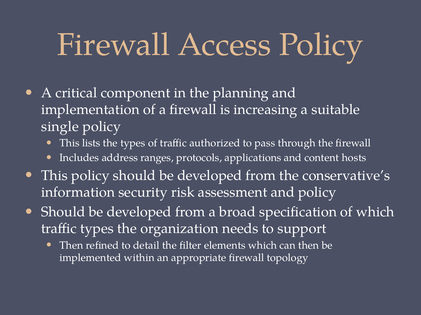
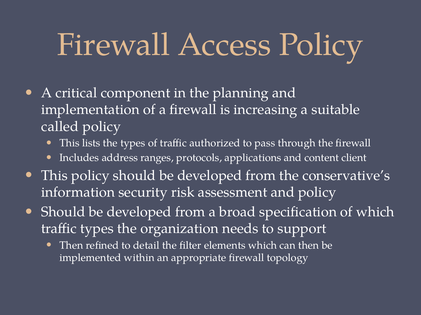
single: single -> called
hosts: hosts -> client
